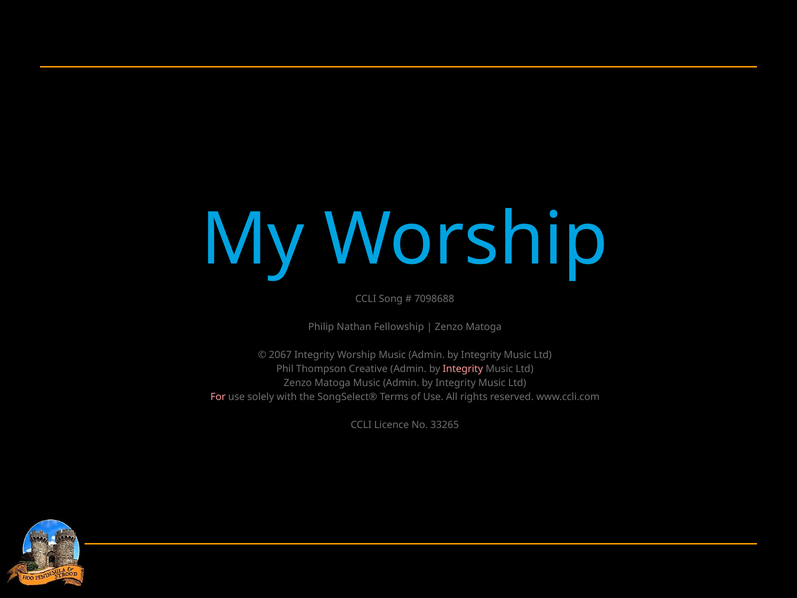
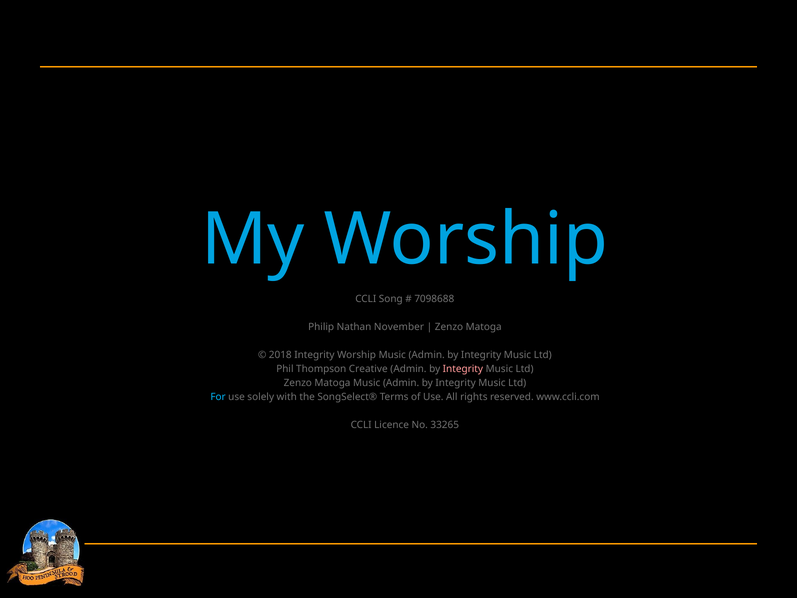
Fellowship: Fellowship -> November
2067: 2067 -> 2018
For colour: pink -> light blue
